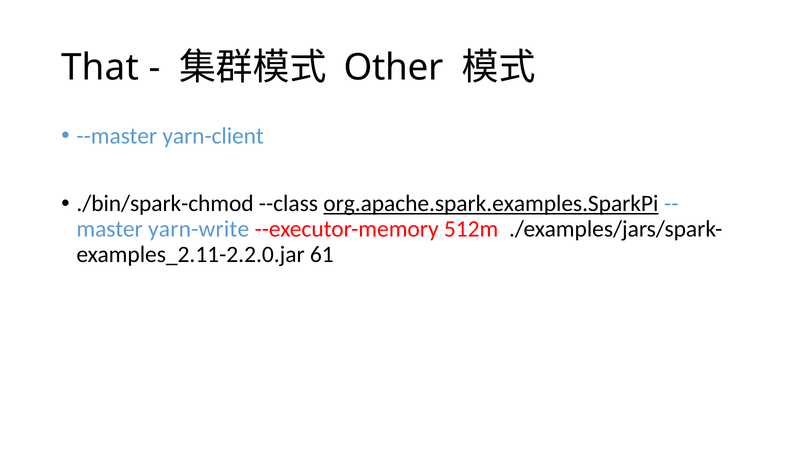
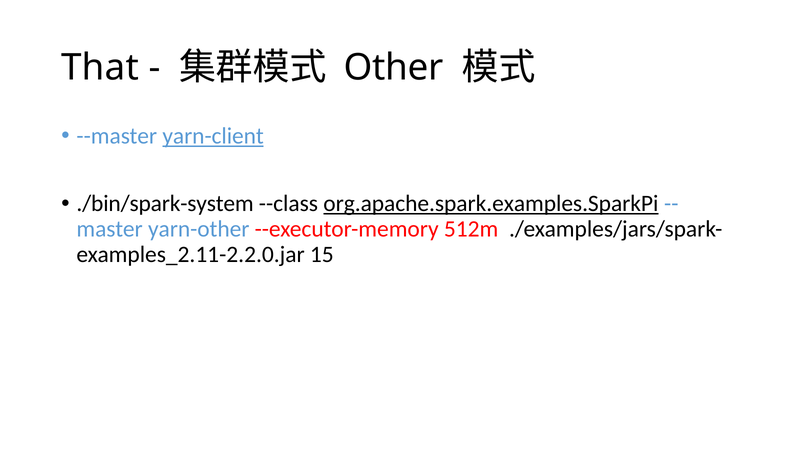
yarn-client underline: none -> present
./bin/spark-chmod: ./bin/spark-chmod -> ./bin/spark-system
yarn-write: yarn-write -> yarn-other
61: 61 -> 15
